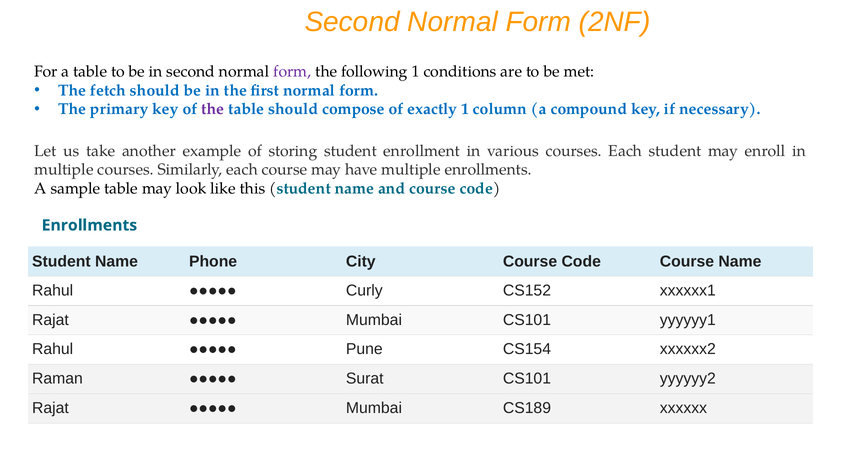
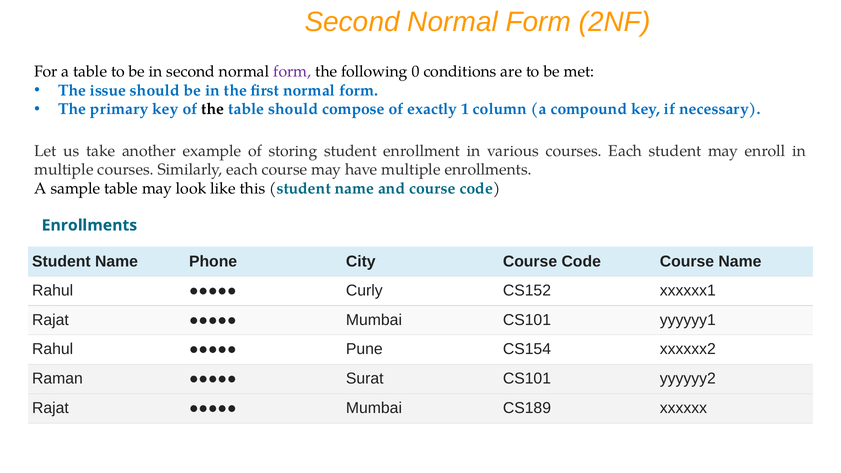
following 1: 1 -> 0
fetch: fetch -> issue
the at (213, 109) colour: purple -> black
